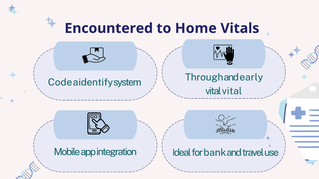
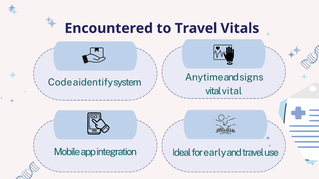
to Home: Home -> Travel
Through: Through -> Anytime
early: early -> signs
bank: bank -> early
